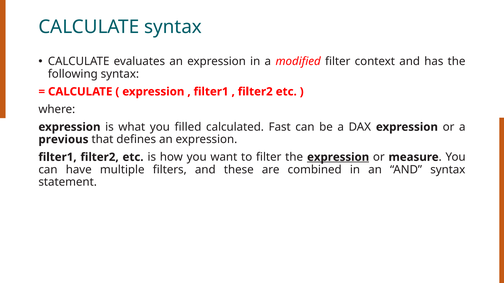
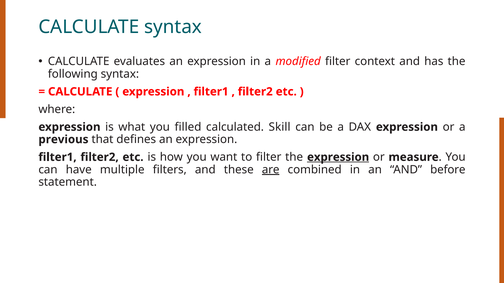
Fast: Fast -> Skill
are underline: none -> present
AND syntax: syntax -> before
